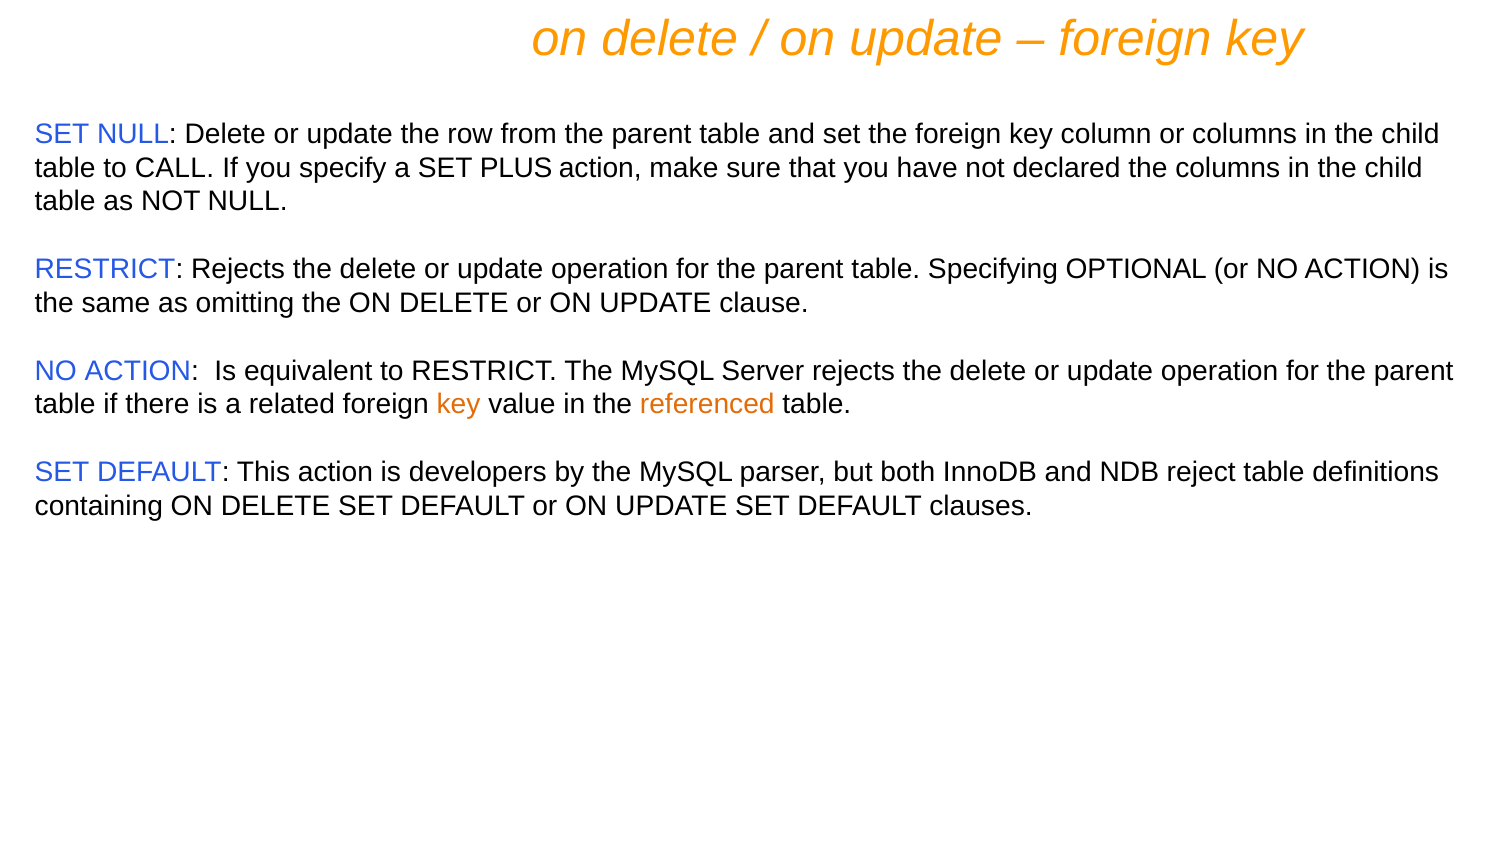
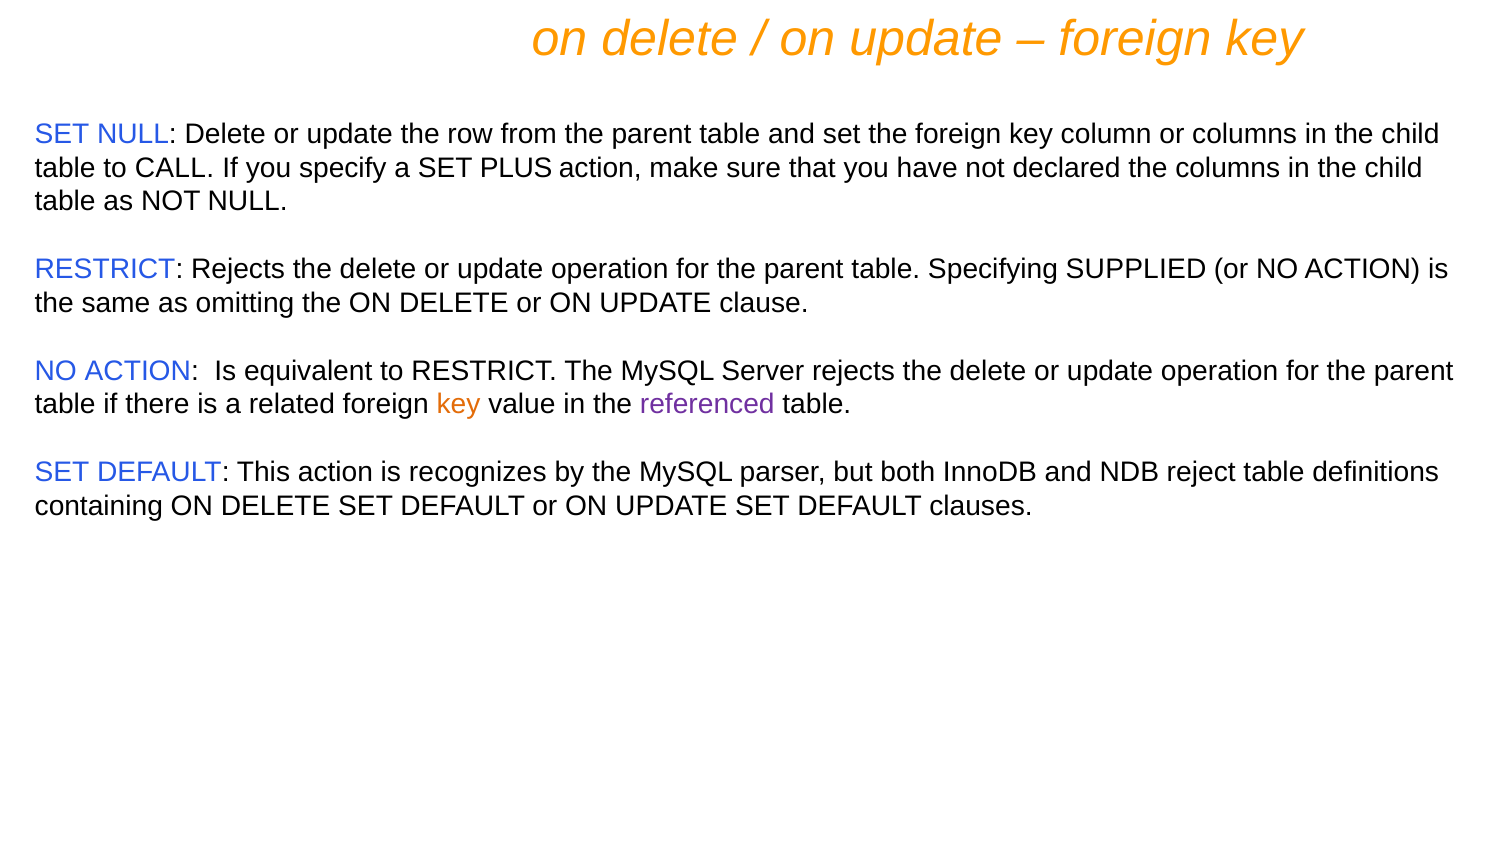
OPTIONAL: OPTIONAL -> SUPPLIED
referenced colour: orange -> purple
developers: developers -> recognizes
